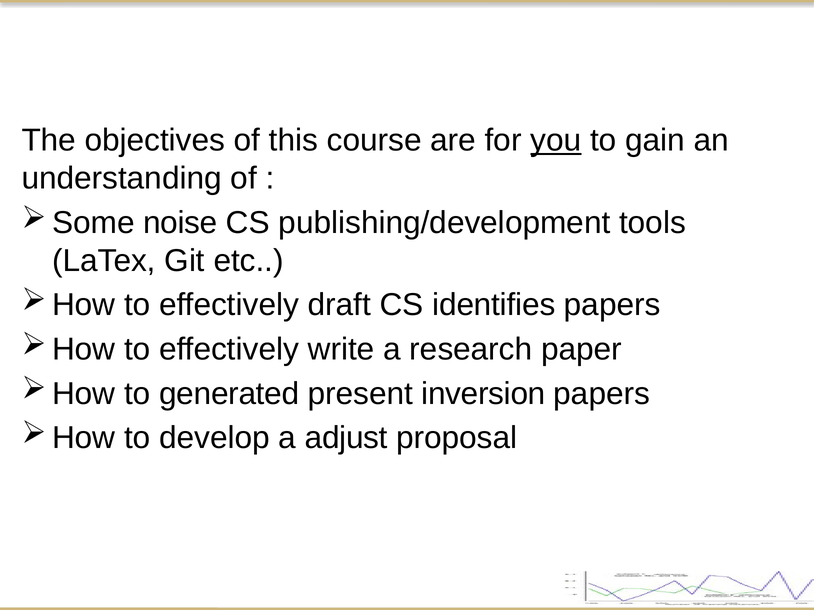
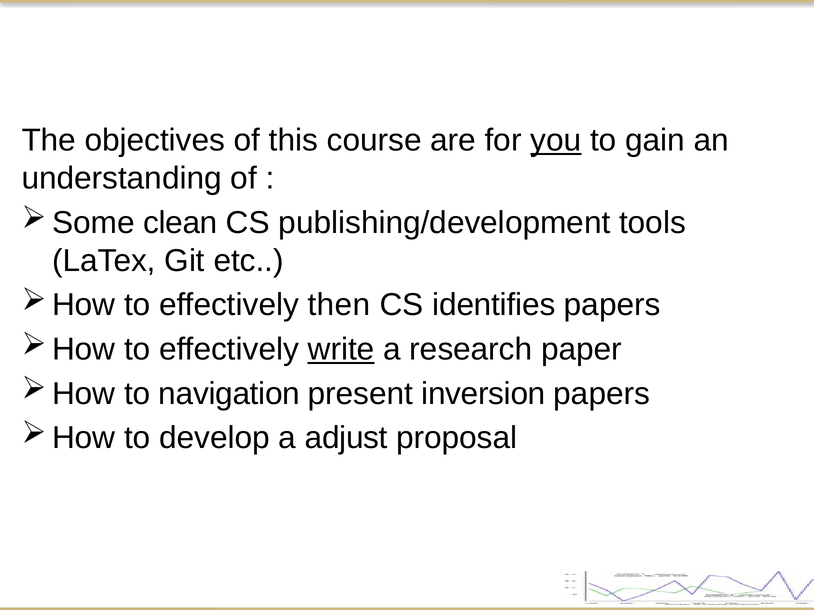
noise: noise -> clean
draft: draft -> then
write underline: none -> present
generated: generated -> navigation
